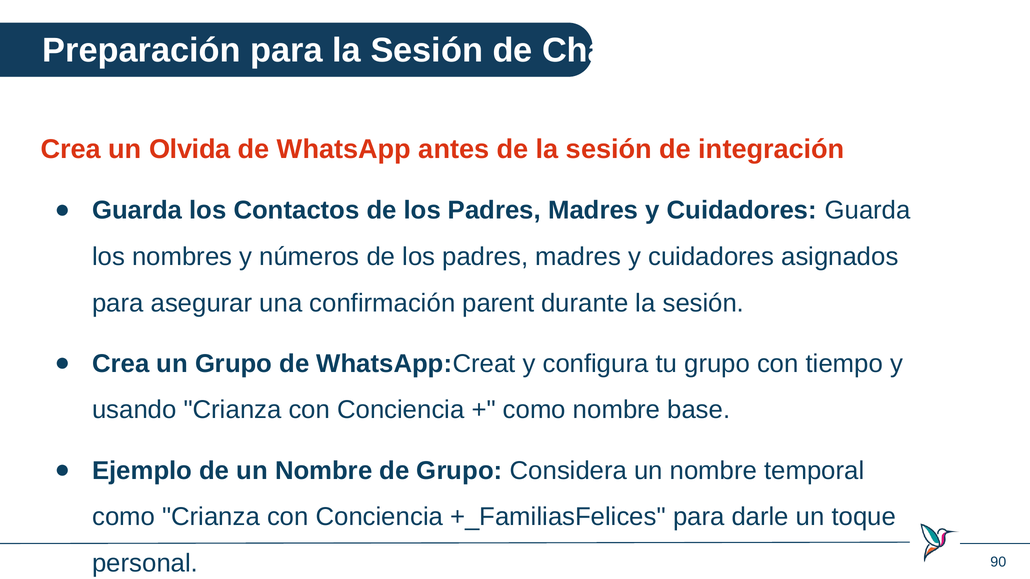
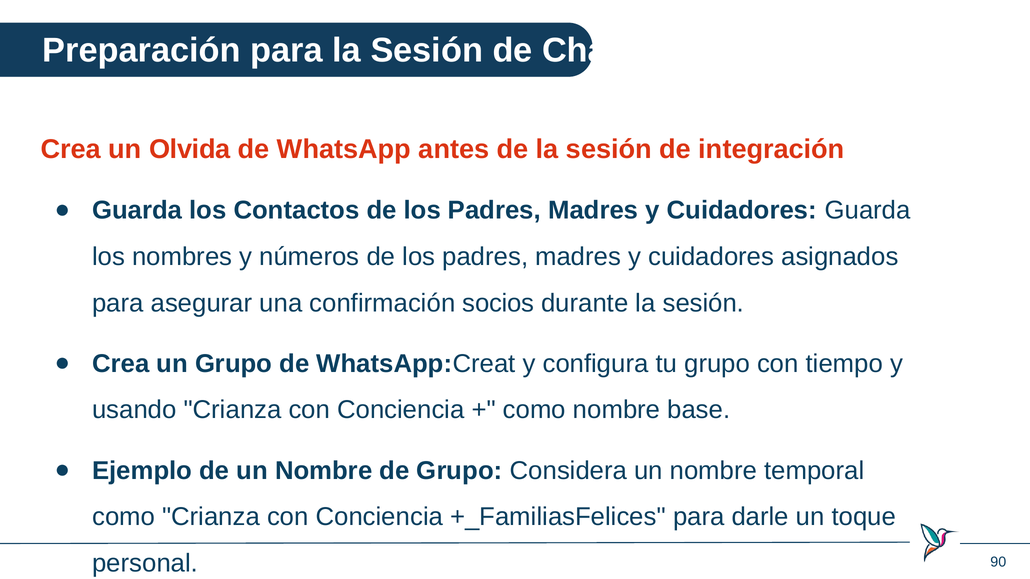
parent: parent -> socios
